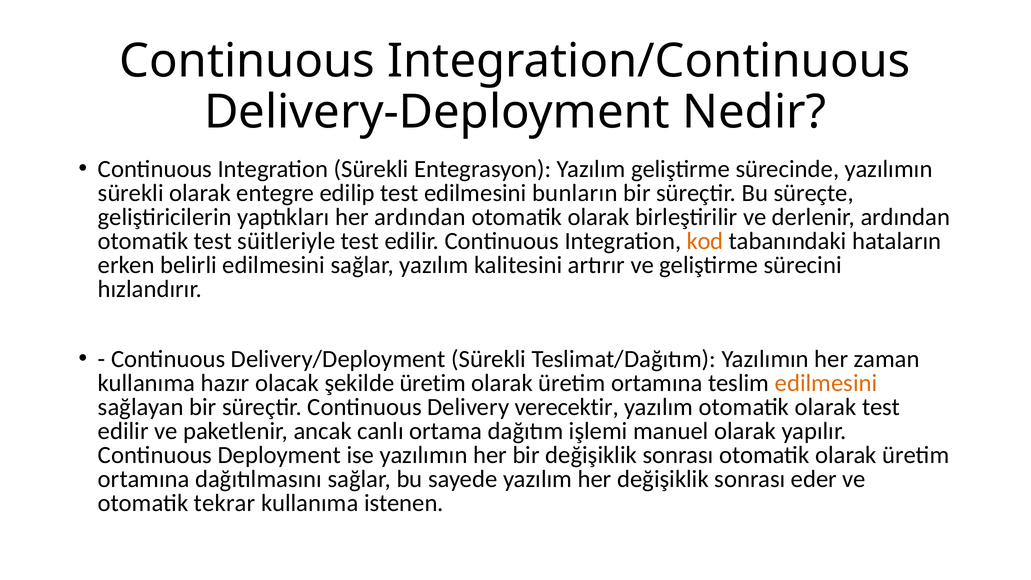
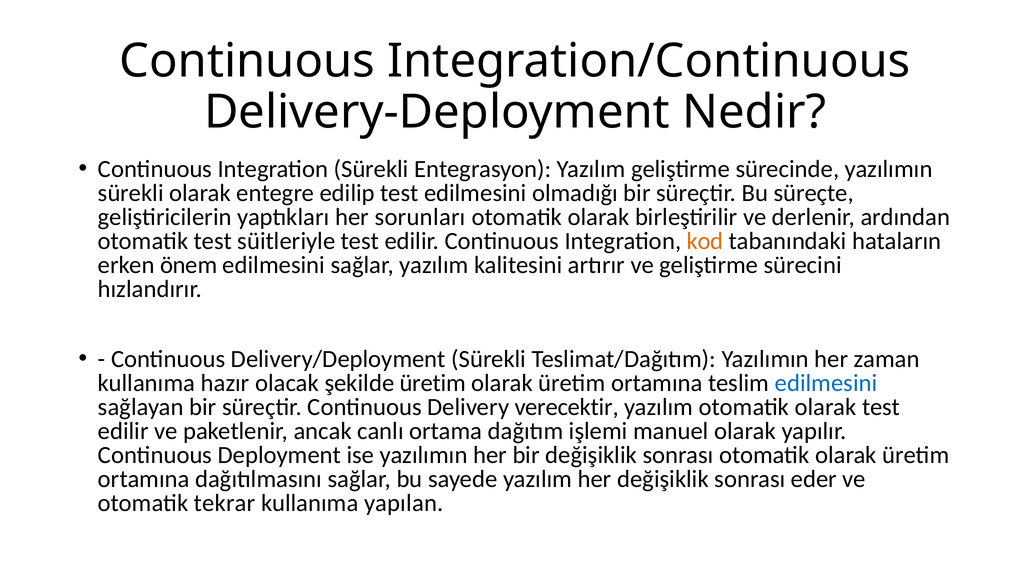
bunların: bunların -> olmadığı
her ardından: ardından -> sorunları
belirli: belirli -> önem
edilmesini at (826, 383) colour: orange -> blue
istenen: istenen -> yapılan
